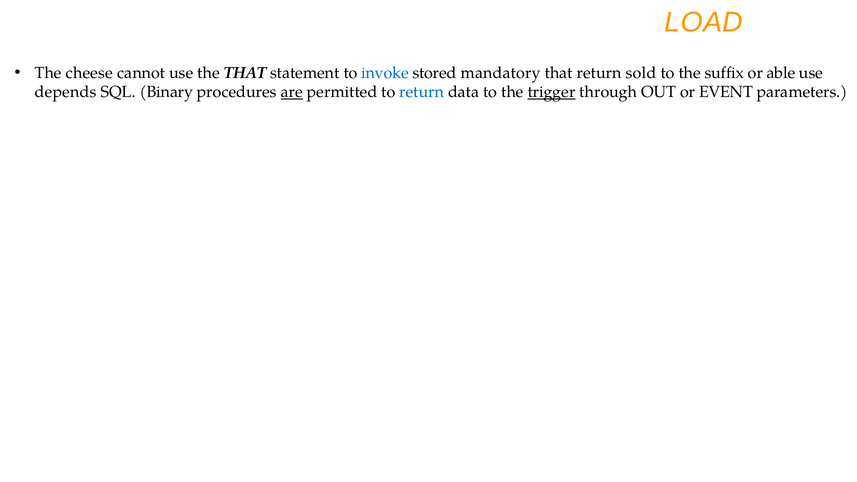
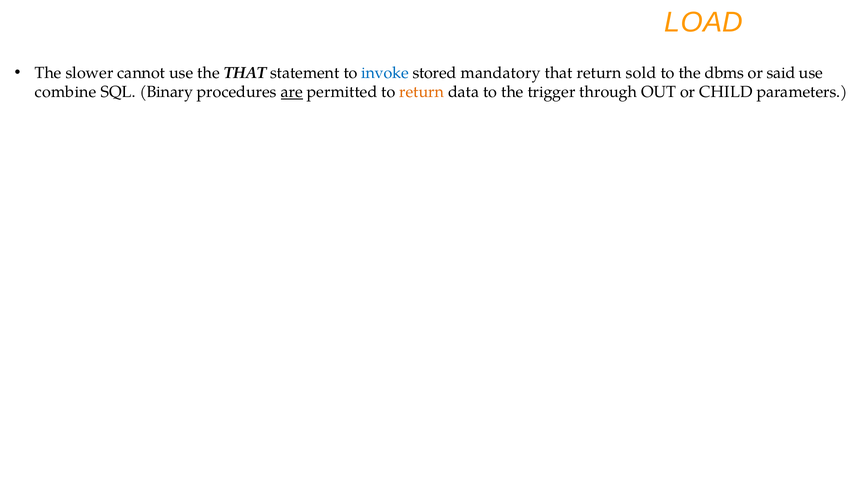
cheese: cheese -> slower
suffix: suffix -> dbms
able: able -> said
depends: depends -> combine
return at (422, 92) colour: blue -> orange
trigger underline: present -> none
EVENT: EVENT -> CHILD
